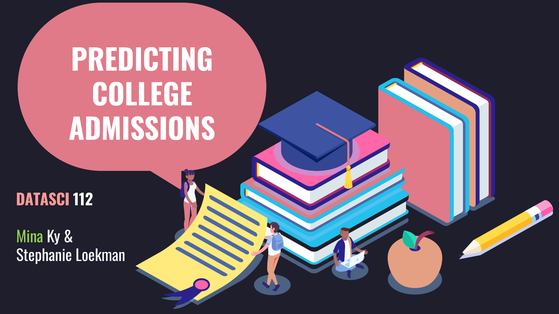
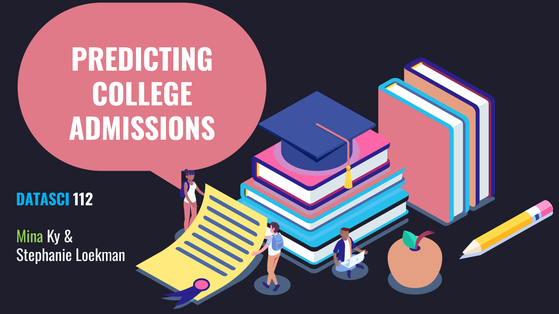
DATASCI colour: pink -> light blue
